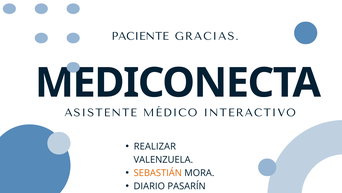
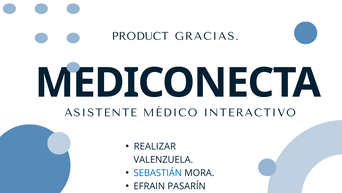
PACIENTE: PACIENTE -> PRODUCT
SEBASTIÁN colour: orange -> blue
DIARIO: DIARIO -> EFRAIN
